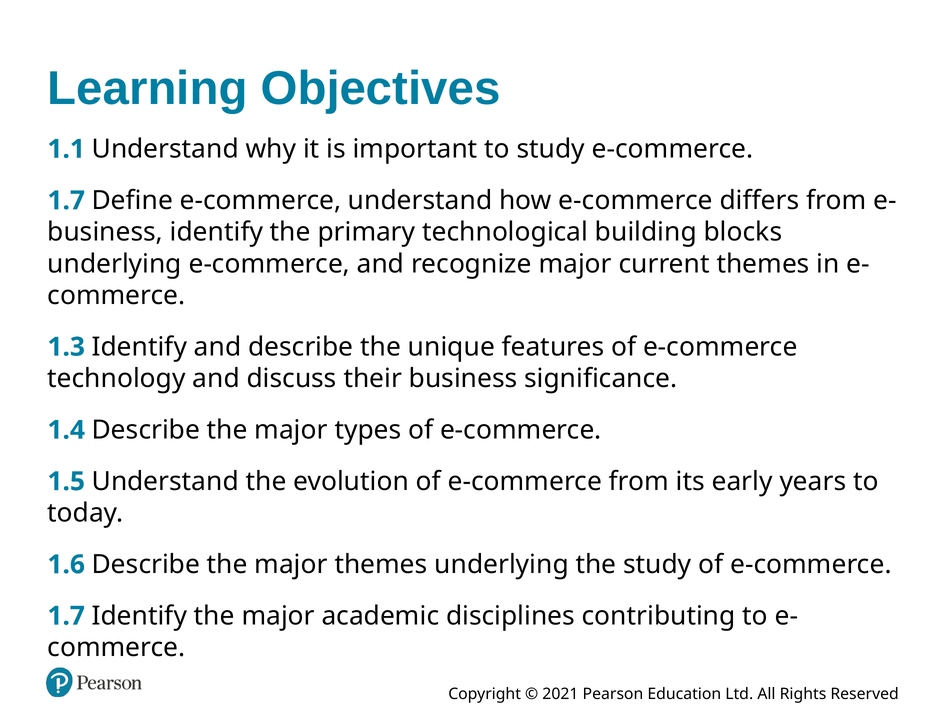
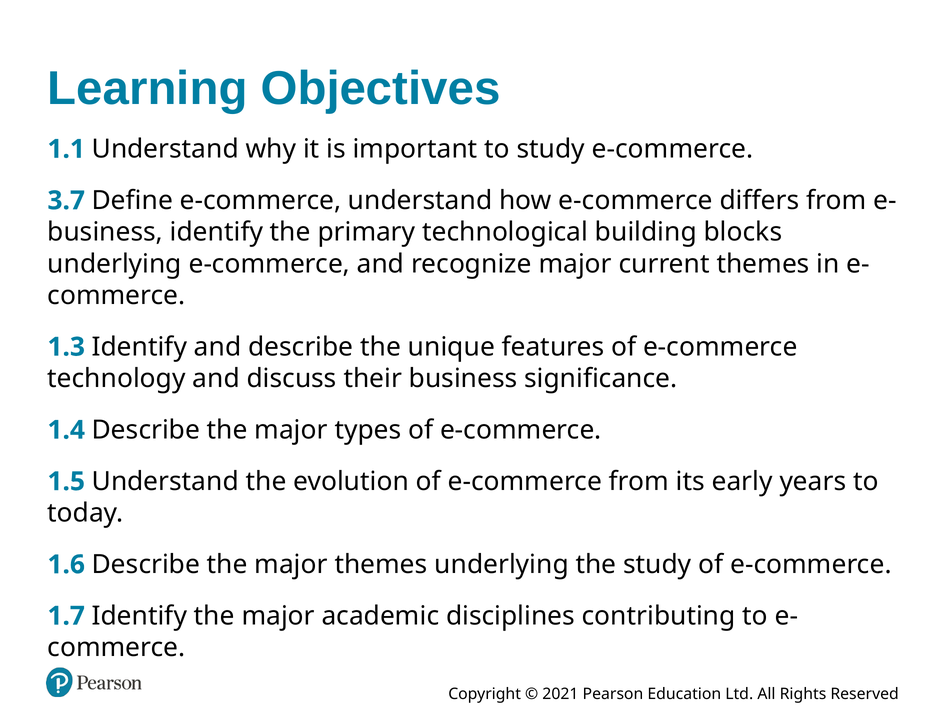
1.7 at (66, 200): 1.7 -> 3.7
